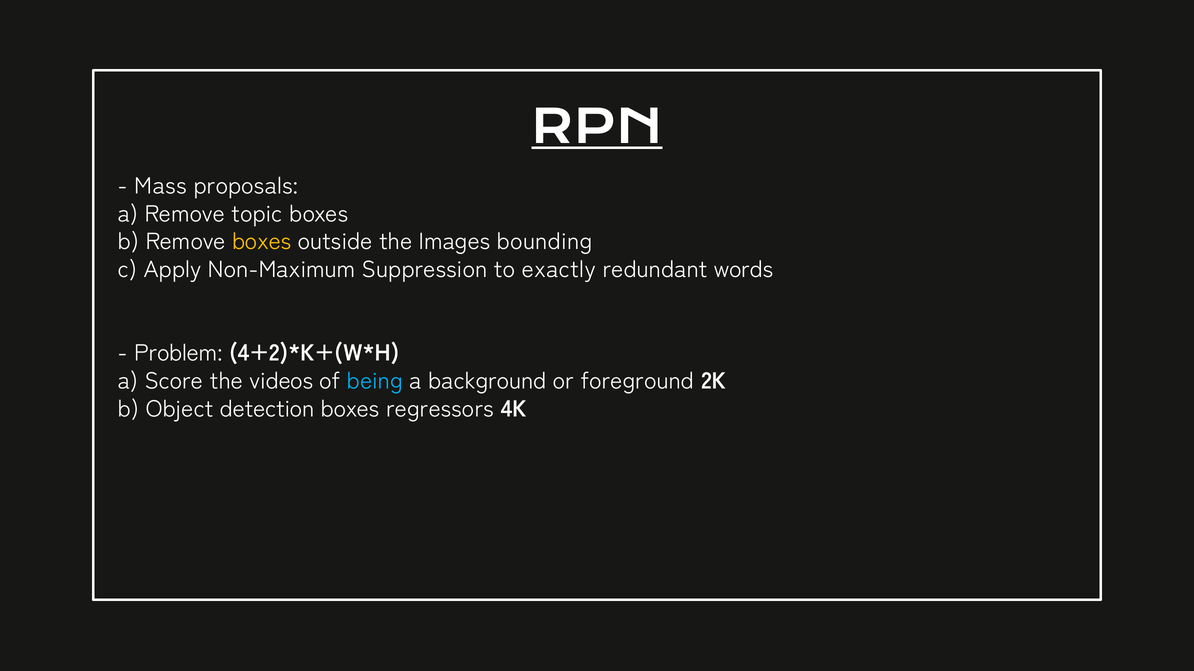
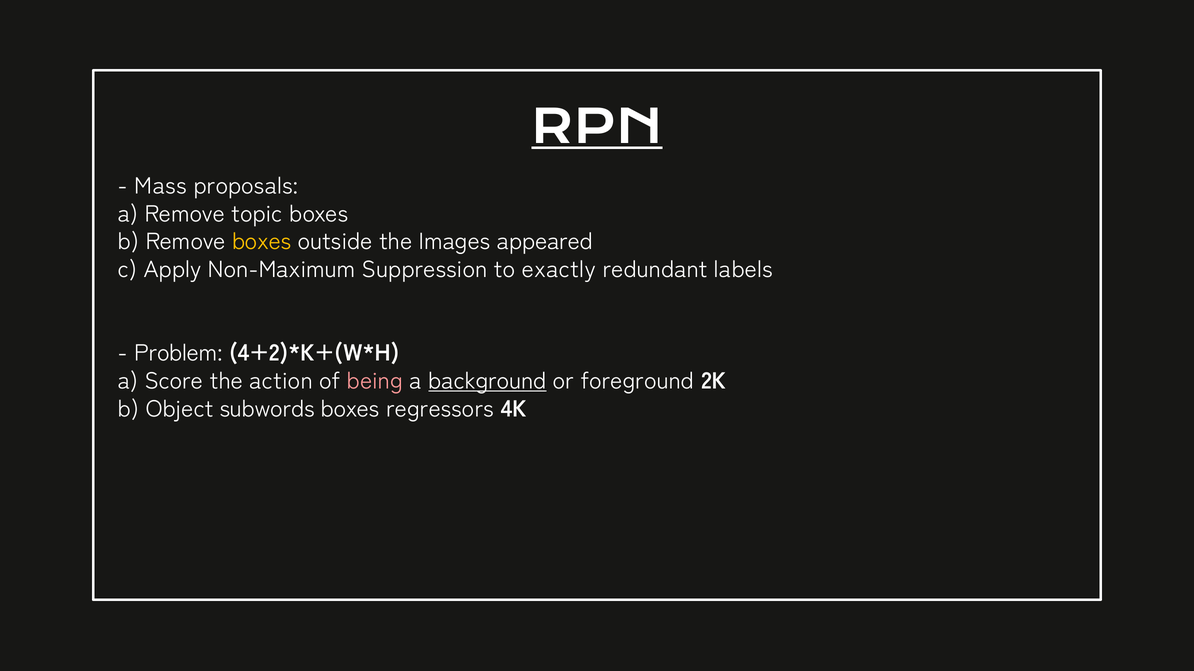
bounding: bounding -> appeared
words: words -> labels
videos: videos -> action
being colour: light blue -> pink
background underline: none -> present
detection: detection -> subwords
